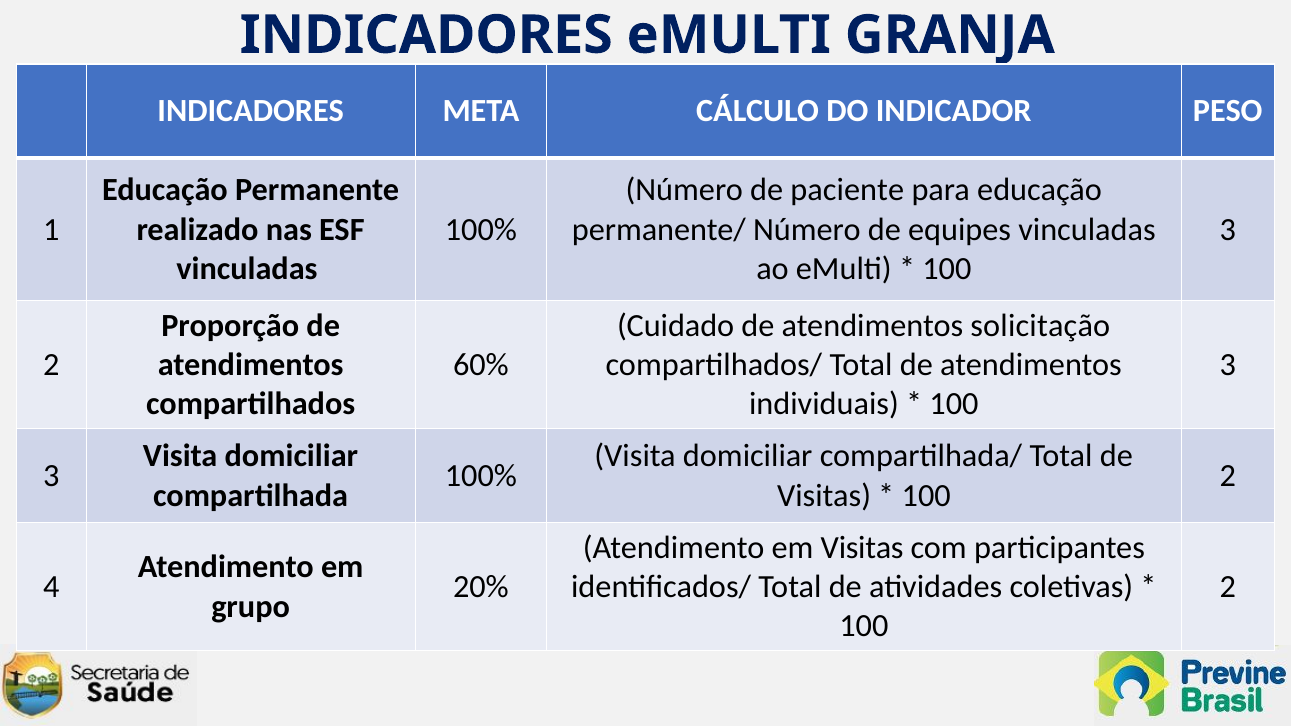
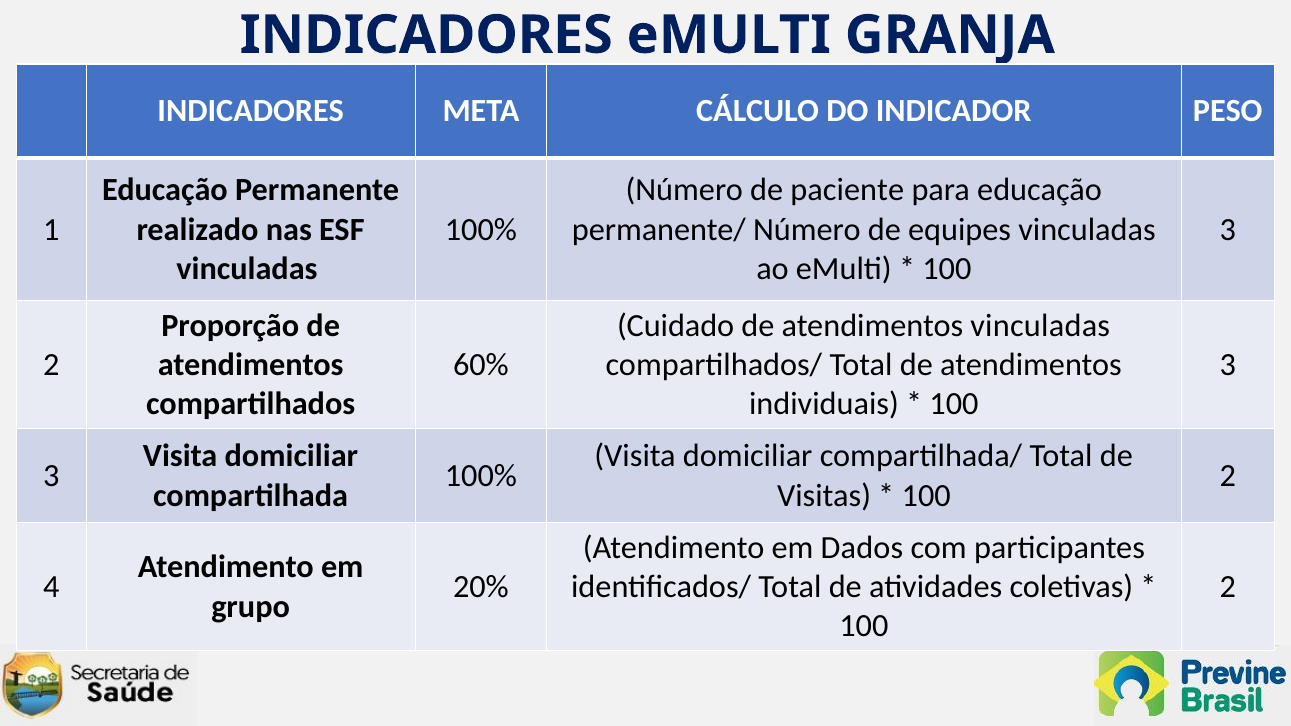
atendimentos solicitação: solicitação -> vinculadas
em Visitas: Visitas -> Dados
